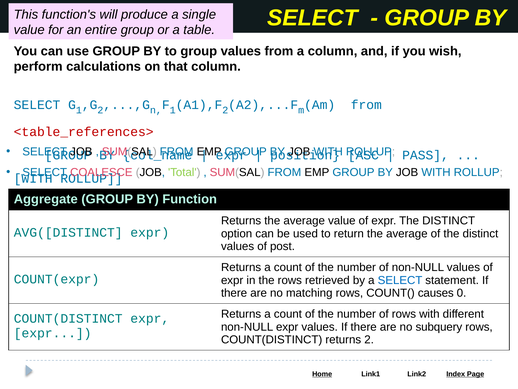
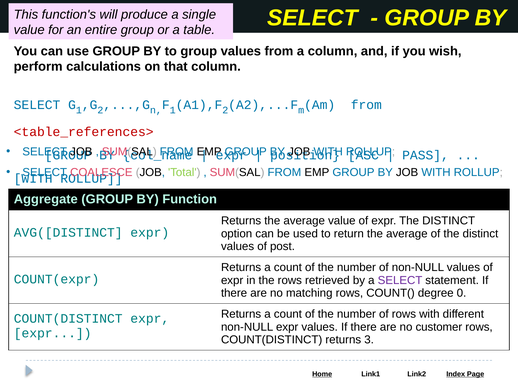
SELECT at (400, 280) colour: blue -> purple
causes: causes -> degree
subquery: subquery -> customer
returns 2: 2 -> 3
